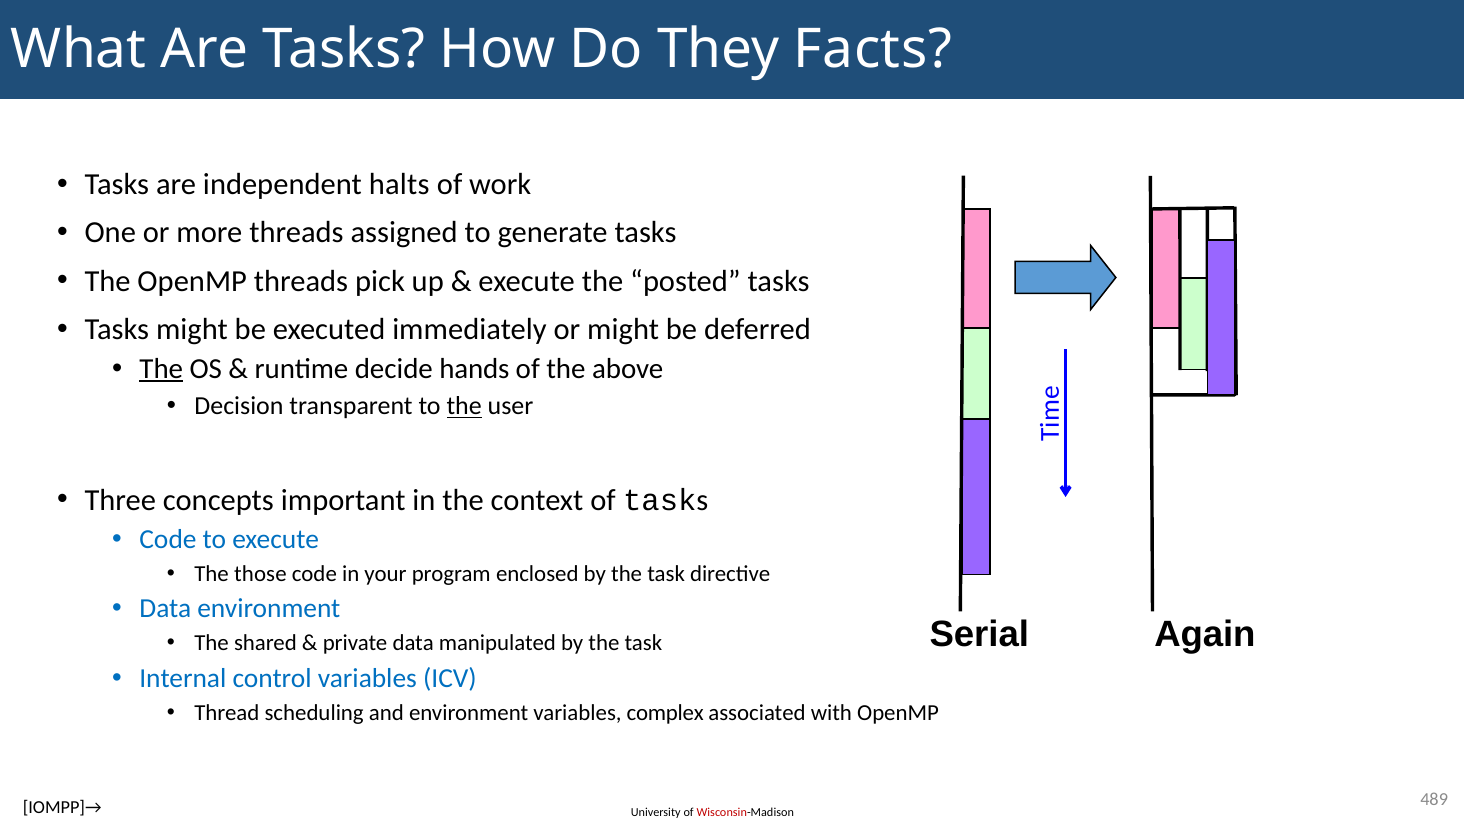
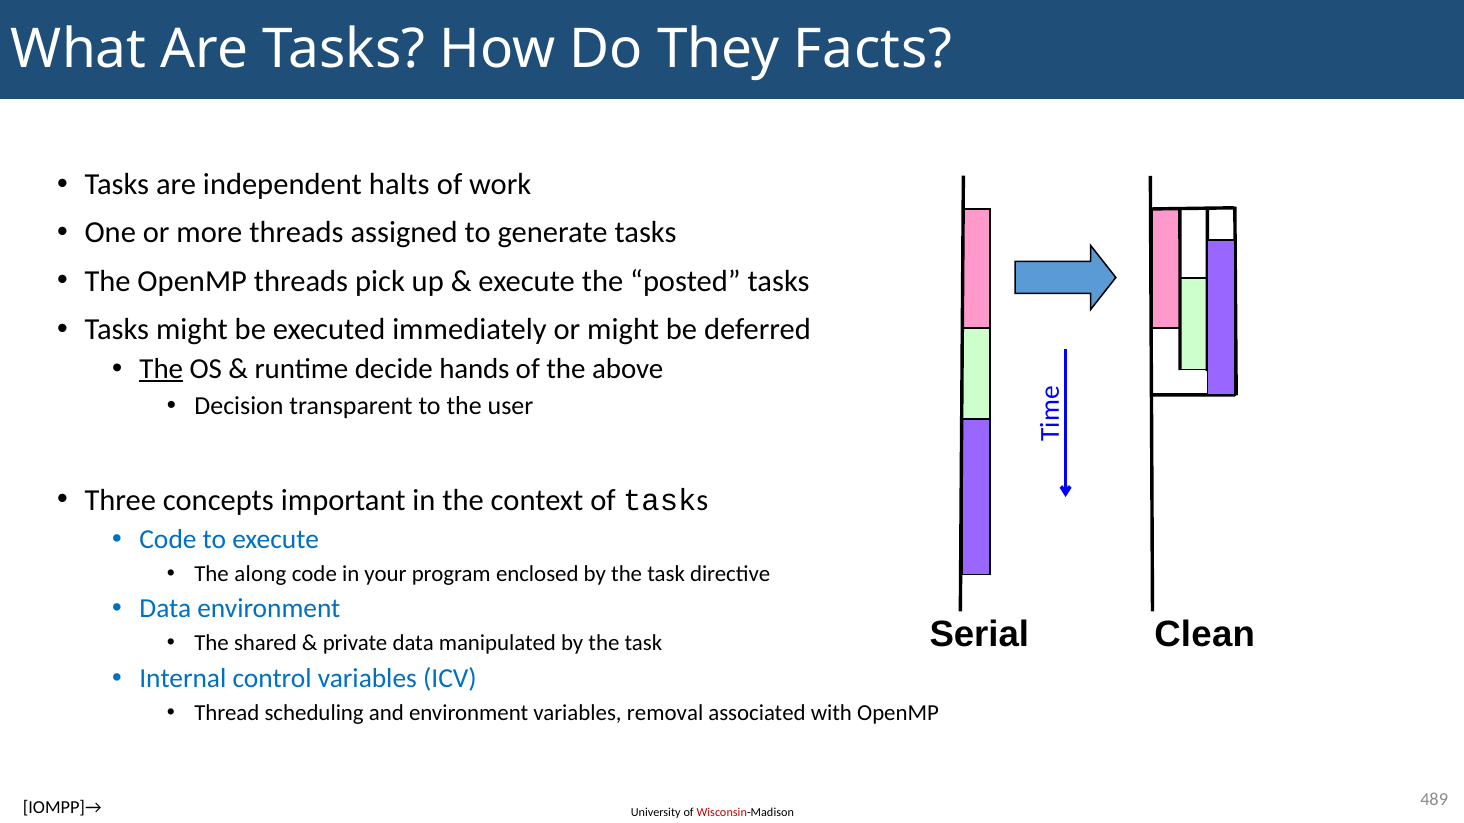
the at (464, 406) underline: present -> none
those: those -> along
Again: Again -> Clean
complex: complex -> removal
